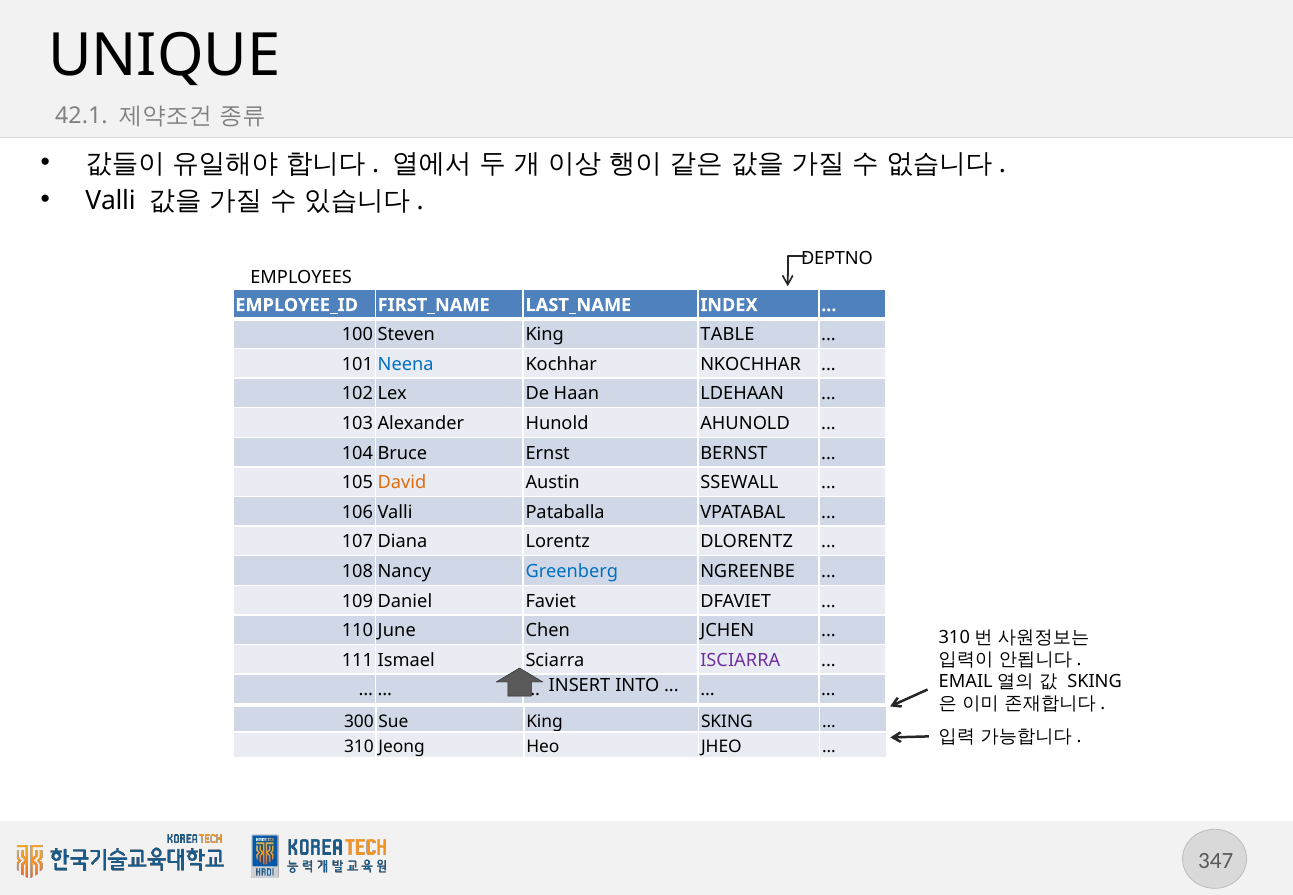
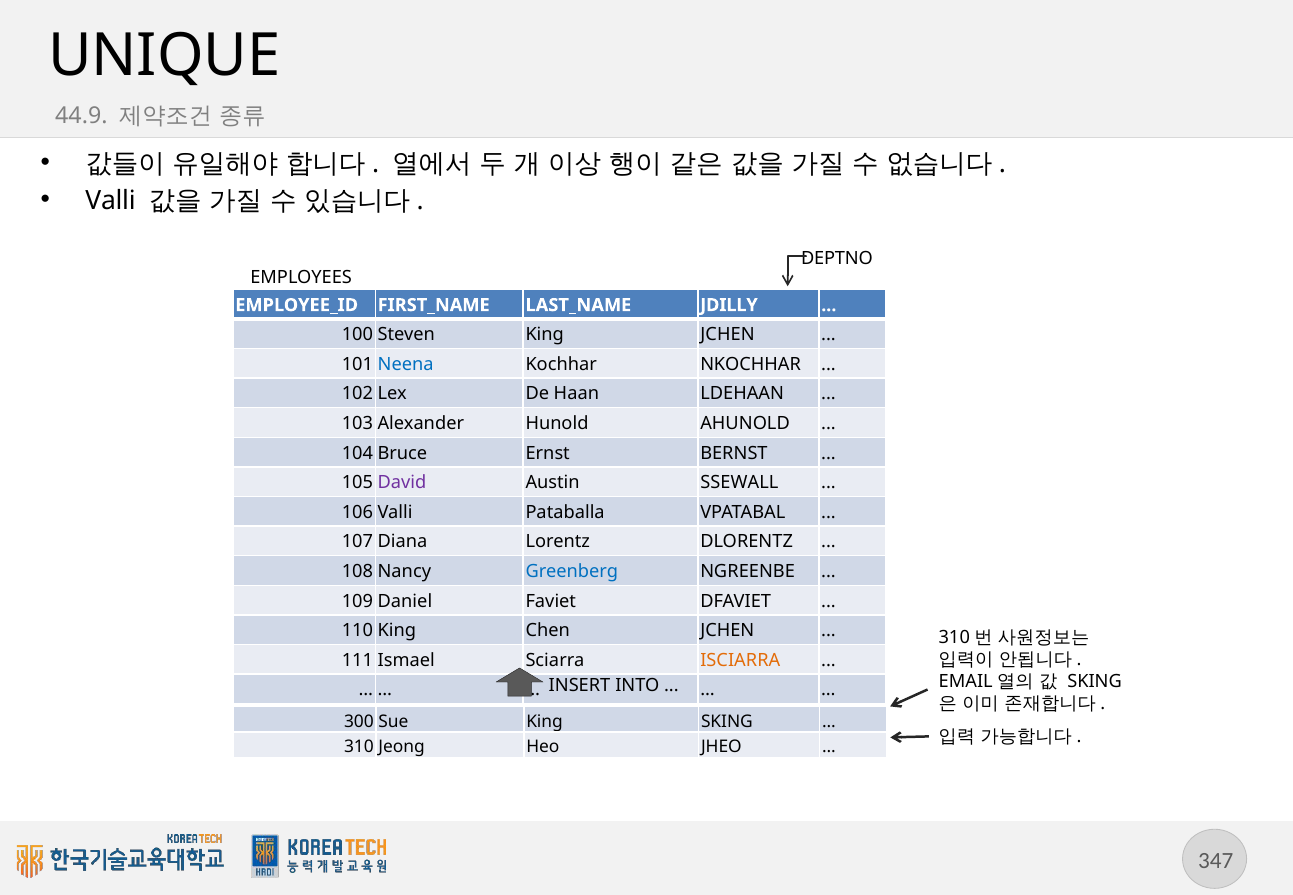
42.1: 42.1 -> 44.9
INDEX: INDEX -> JDILLY
King TABLE: TABLE -> JCHEN
David colour: orange -> purple
110 June: June -> King
ISCIARRA colour: purple -> orange
